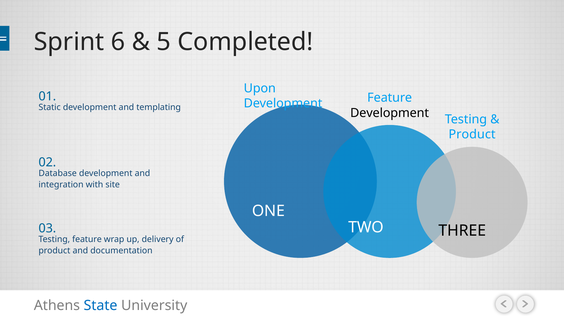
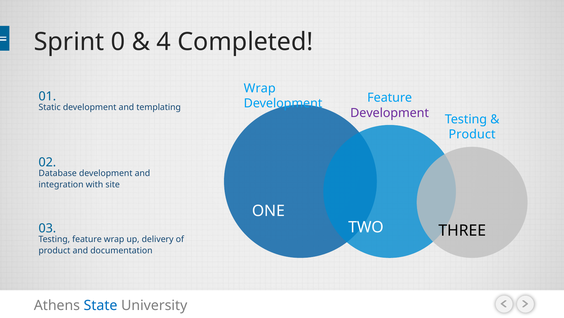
6: 6 -> 0
5: 5 -> 4
Upon at (260, 88): Upon -> Wrap
Development at (390, 113) colour: black -> purple
